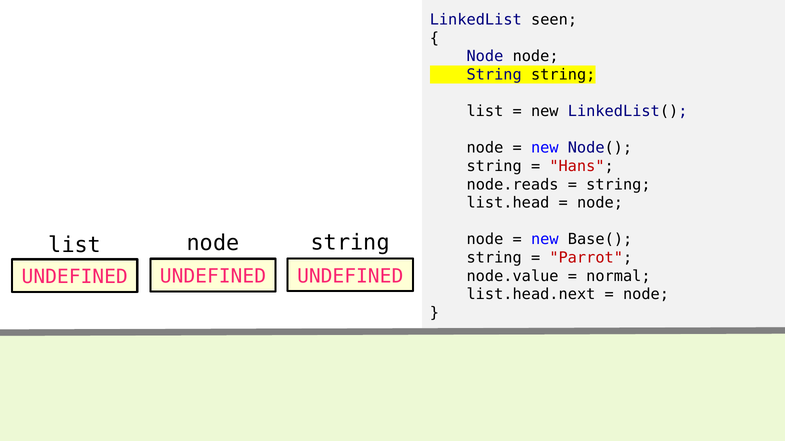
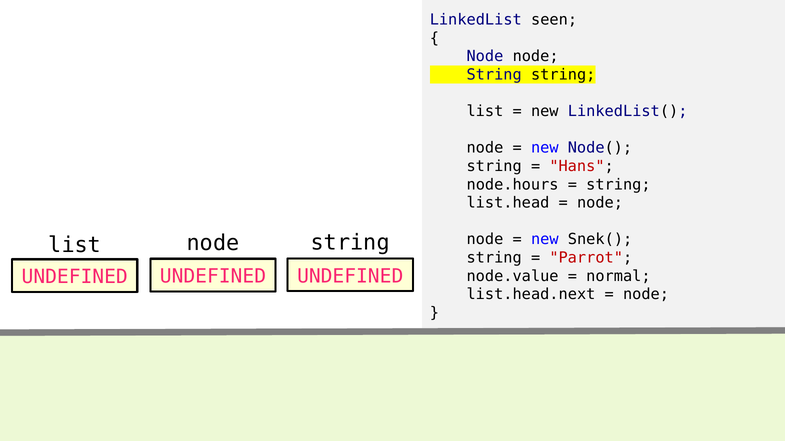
node.reads: node.reads -> node.hours
Base(: Base( -> Snek(
